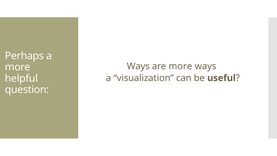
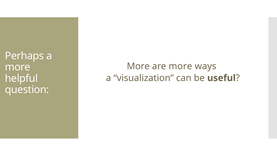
Ways at (138, 66): Ways -> More
